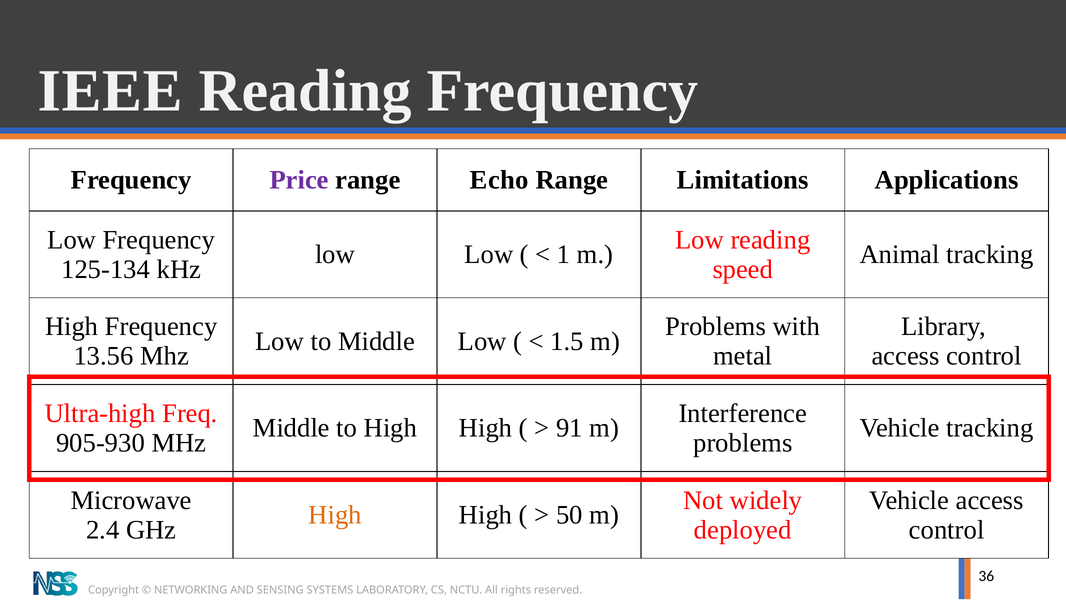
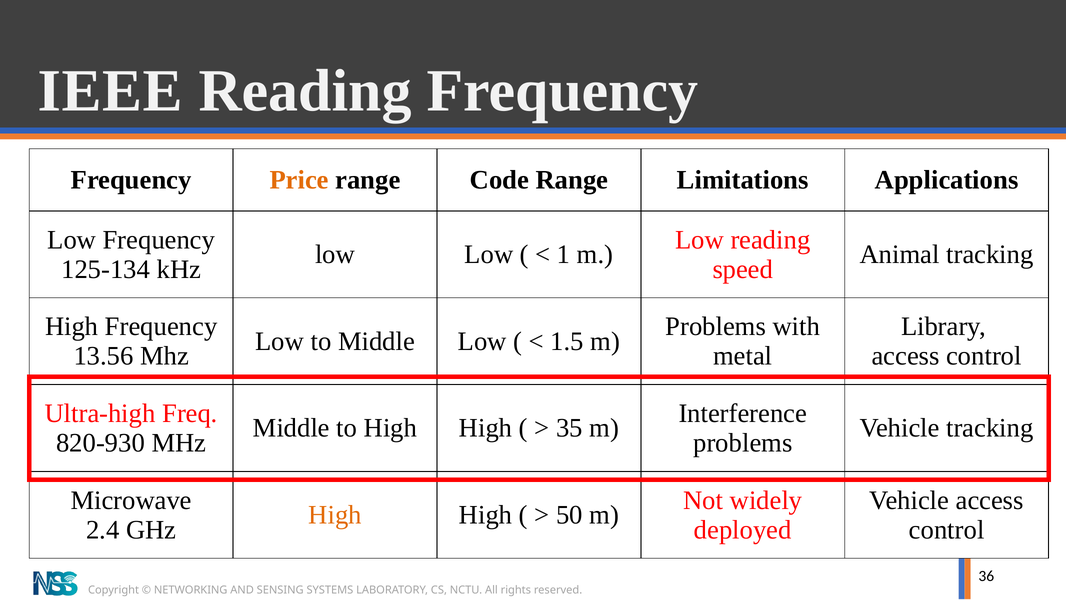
Price colour: purple -> orange
Echo: Echo -> Code
91: 91 -> 35
905-930: 905-930 -> 820-930
